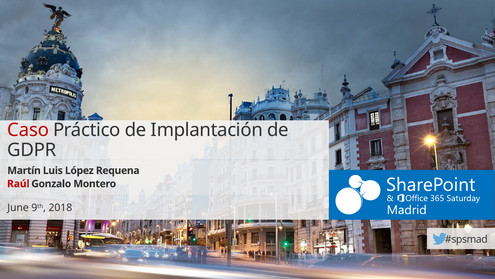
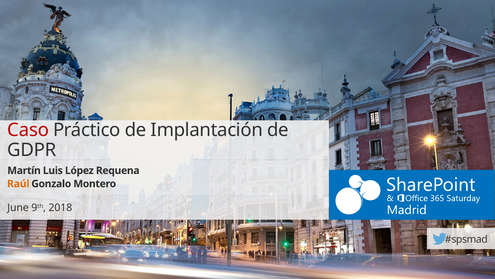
Raúl colour: red -> orange
